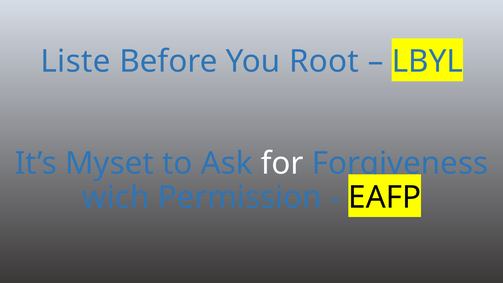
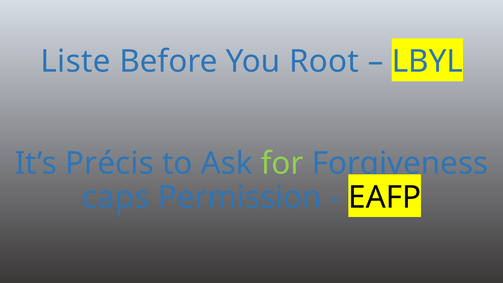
Myset: Myset -> Précis
for colour: white -> light green
wich: wich -> caps
